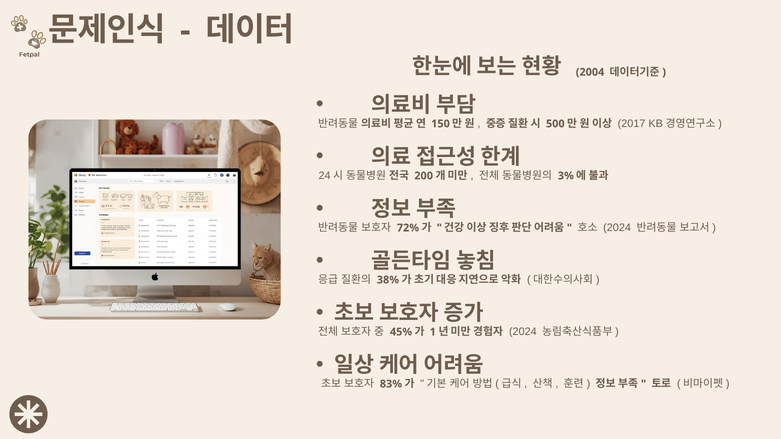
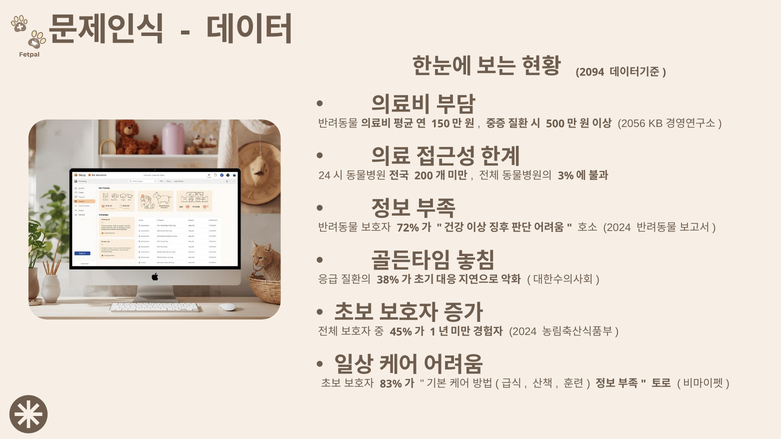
2004: 2004 -> 2094
2017: 2017 -> 2056
